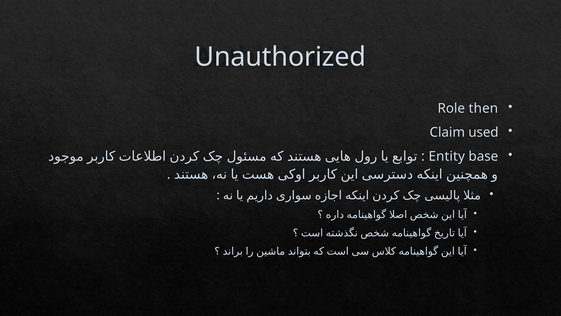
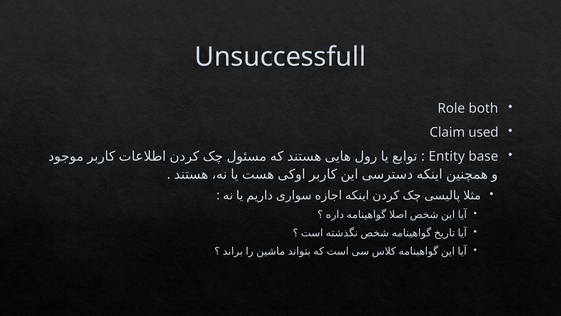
Unauthorized: Unauthorized -> Unsuccessfull
then: then -> both
